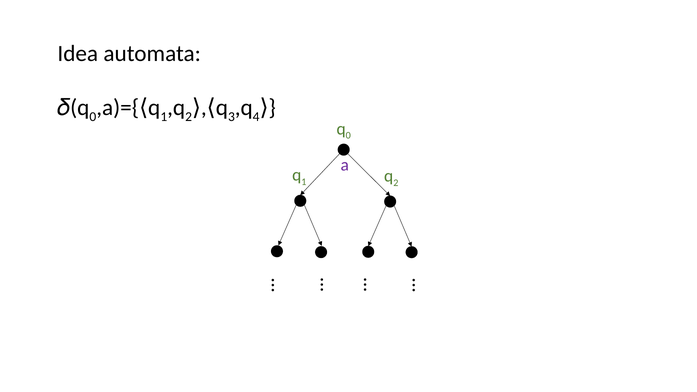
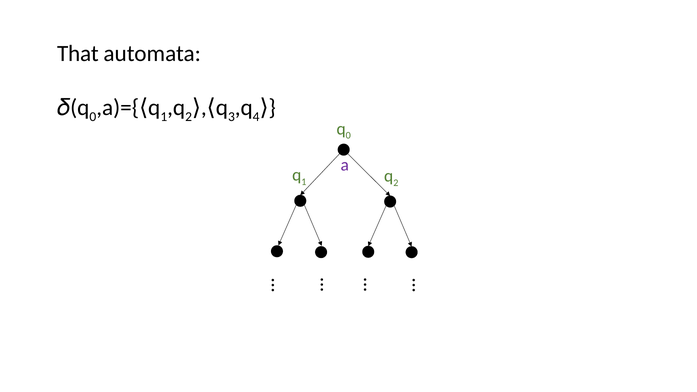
Idea: Idea -> That
